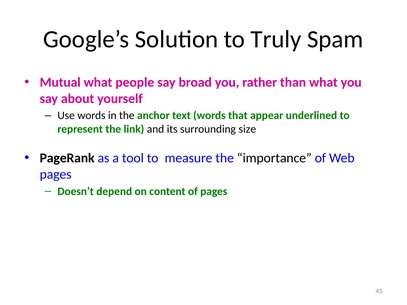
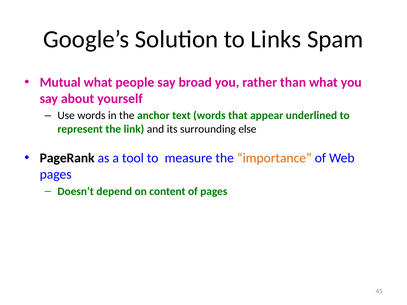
Truly: Truly -> Links
size: size -> else
importance colour: black -> orange
